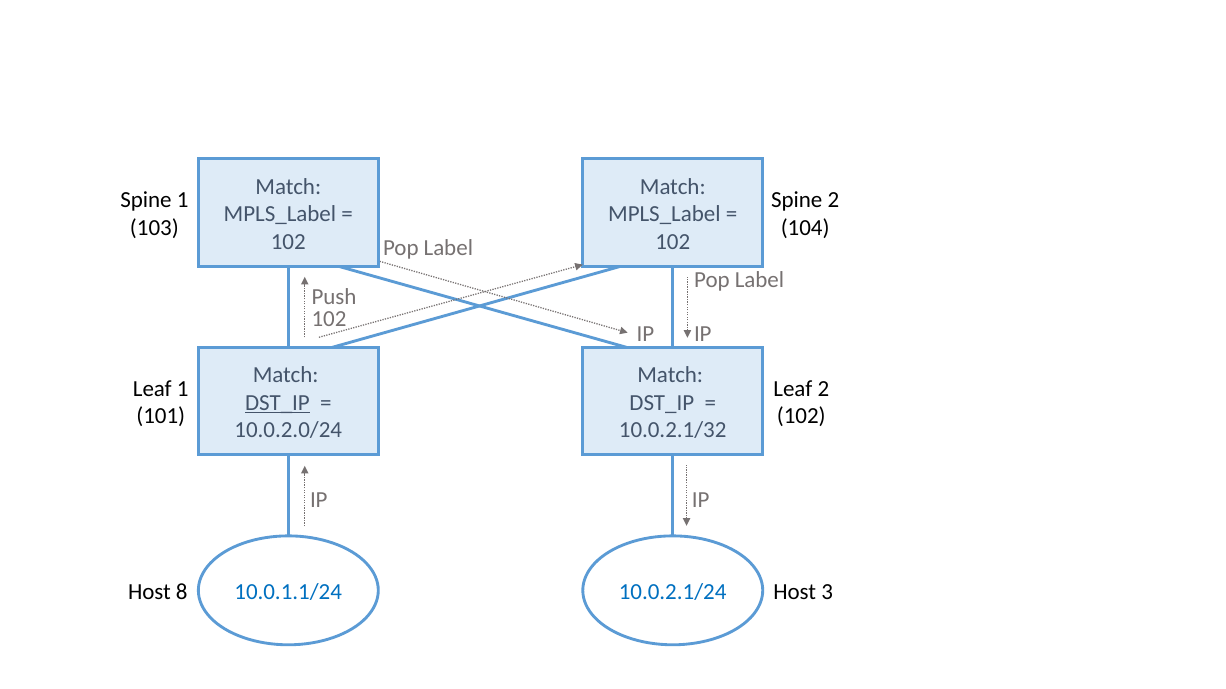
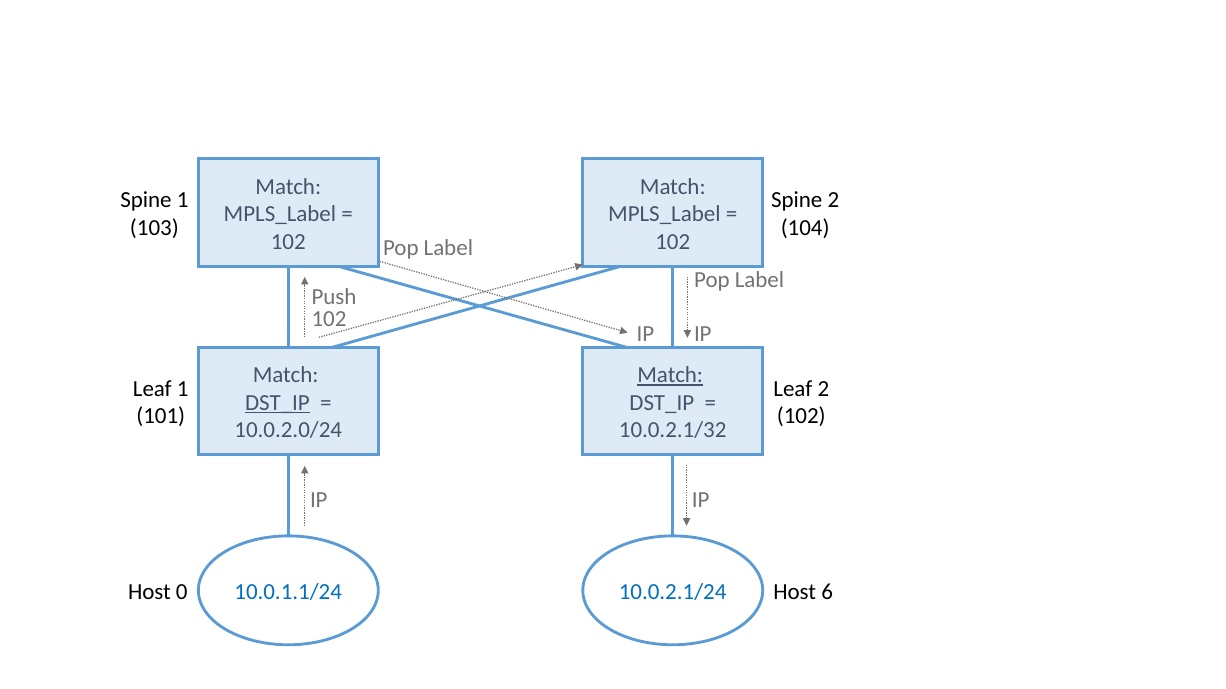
Match at (670, 376) underline: none -> present
8: 8 -> 0
3: 3 -> 6
